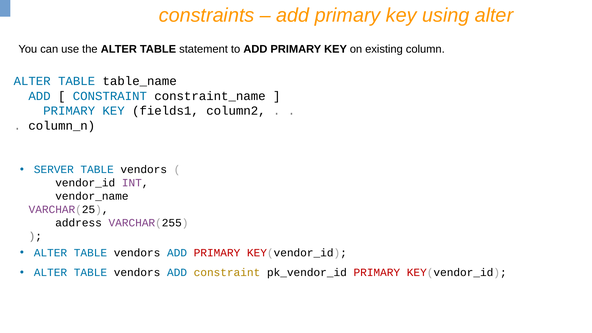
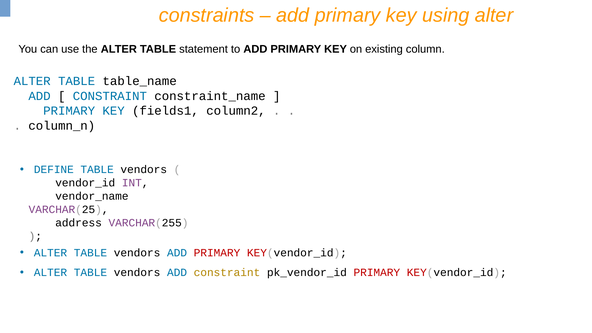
SERVER: SERVER -> DEFINE
